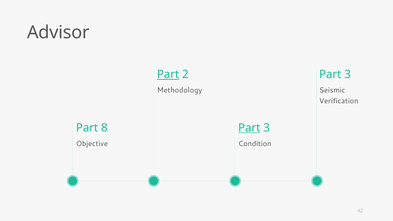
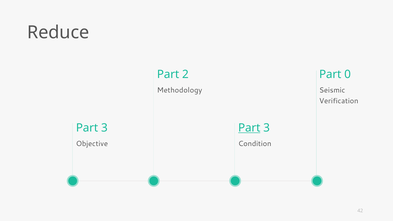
Advisor: Advisor -> Reduce
Part at (168, 74) underline: present -> none
3 at (348, 74): 3 -> 0
8 at (104, 128): 8 -> 3
